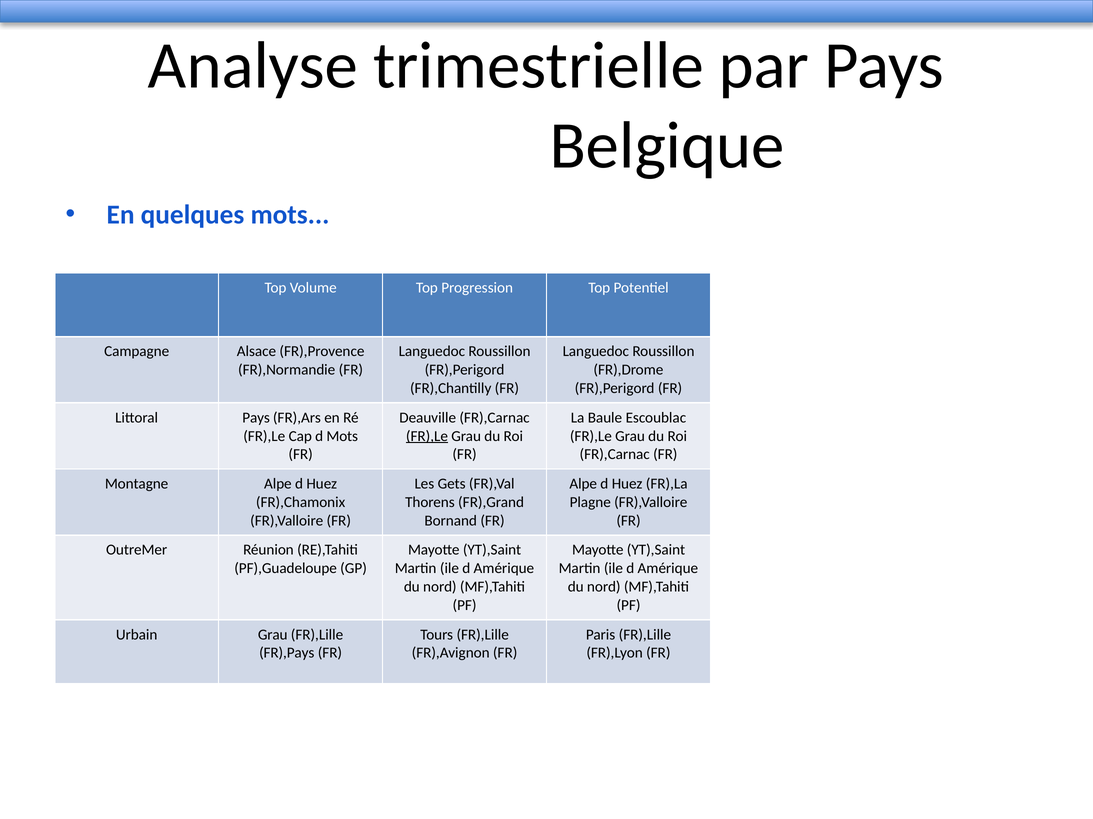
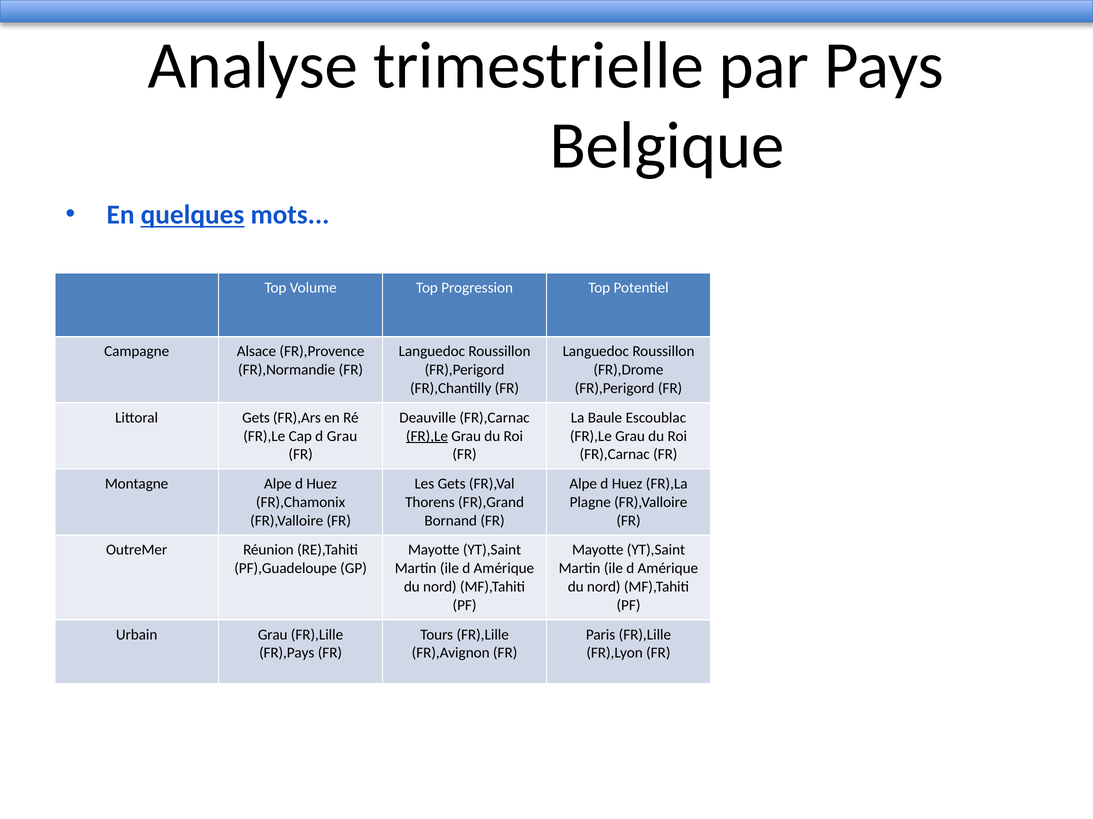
quelques underline: none -> present
Littoral Pays: Pays -> Gets
d Mots: Mots -> Grau
